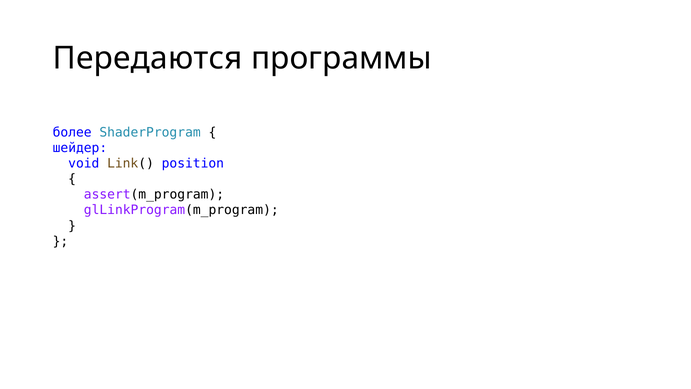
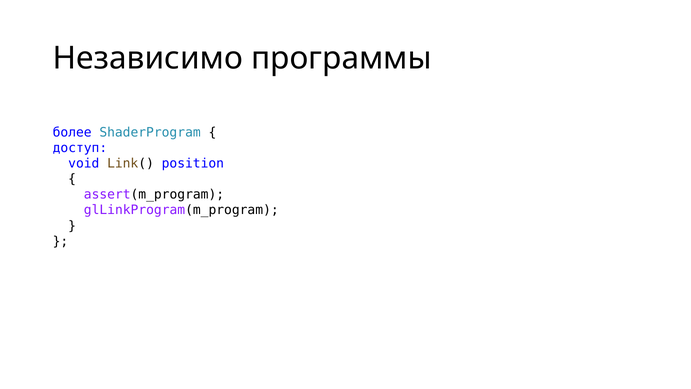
Передаются: Передаются -> Независимо
шейдер: шейдер -> доступ
